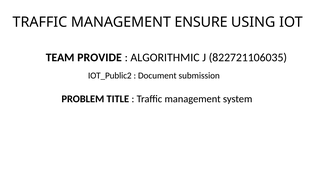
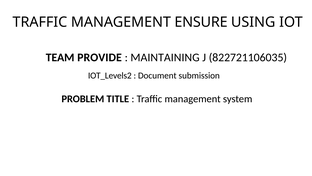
ALGORITHMIC: ALGORITHMIC -> MAINTAINING
IOT_Public2: IOT_Public2 -> IOT_Levels2
